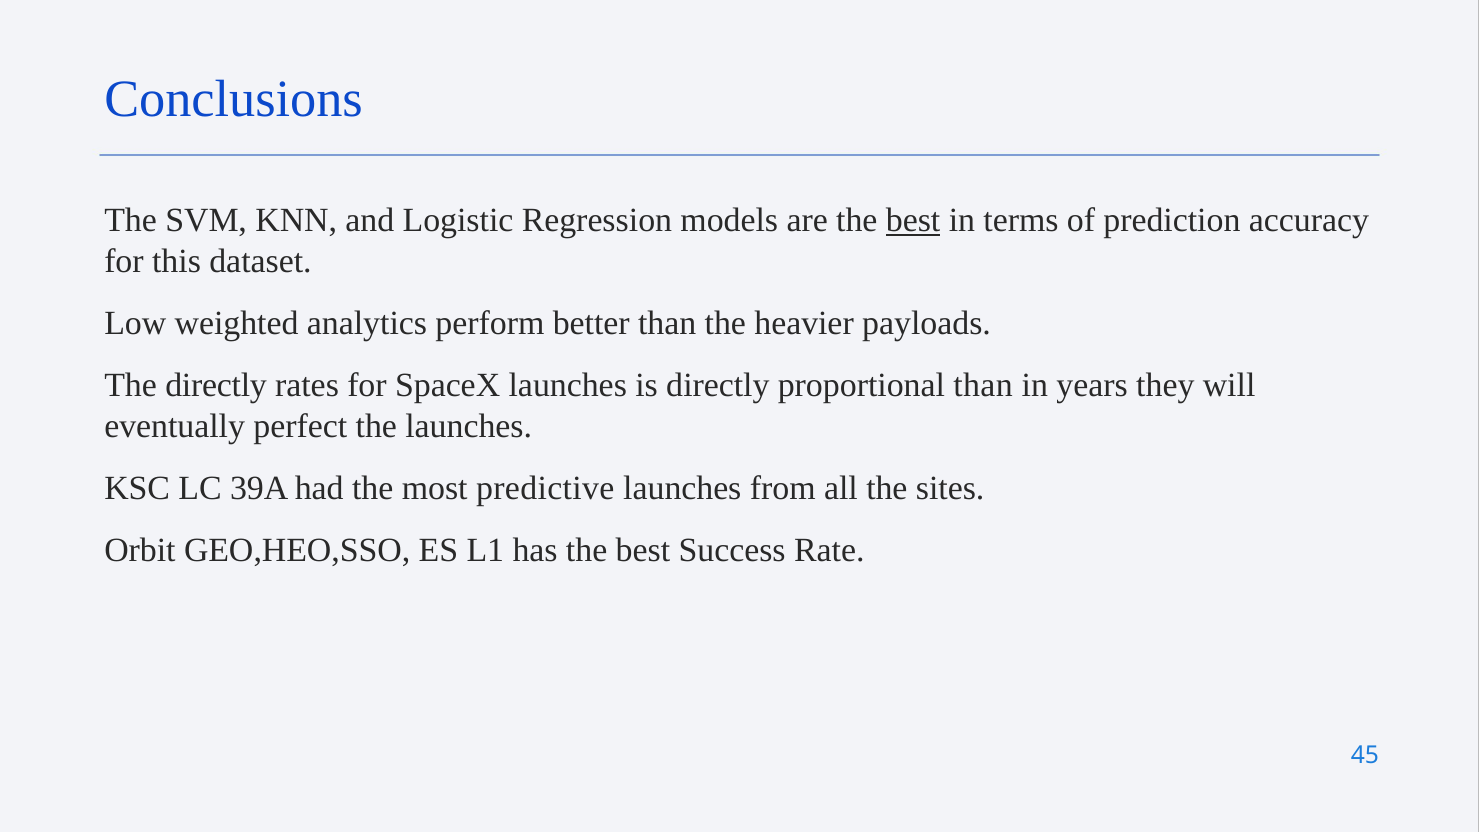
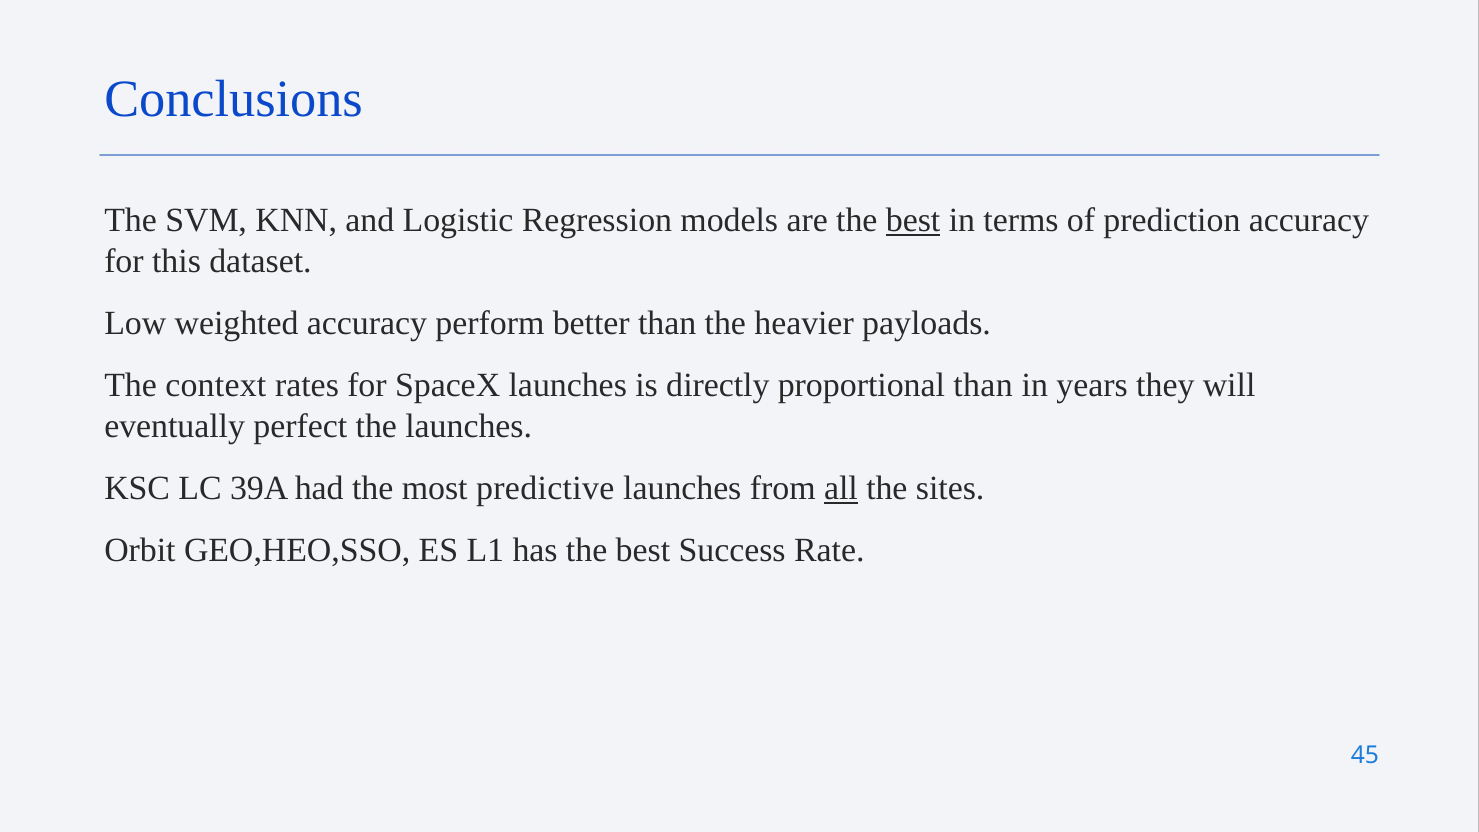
weighted analytics: analytics -> accuracy
The directly: directly -> context
all underline: none -> present
